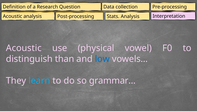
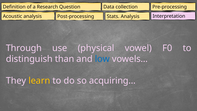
Acoustic at (24, 48): Acoustic -> Through
learn colour: light blue -> yellow
grammar…: grammar… -> acquiring…
